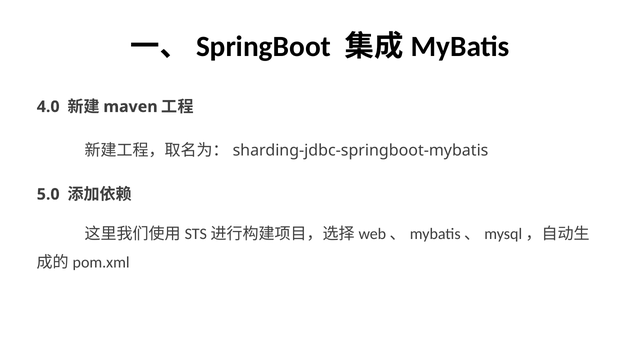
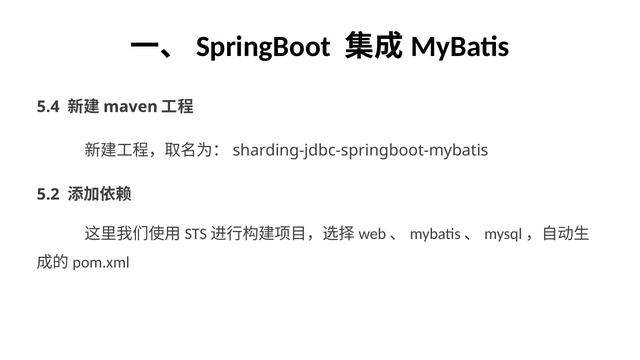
4.0: 4.0 -> 5.4
5.0: 5.0 -> 5.2
